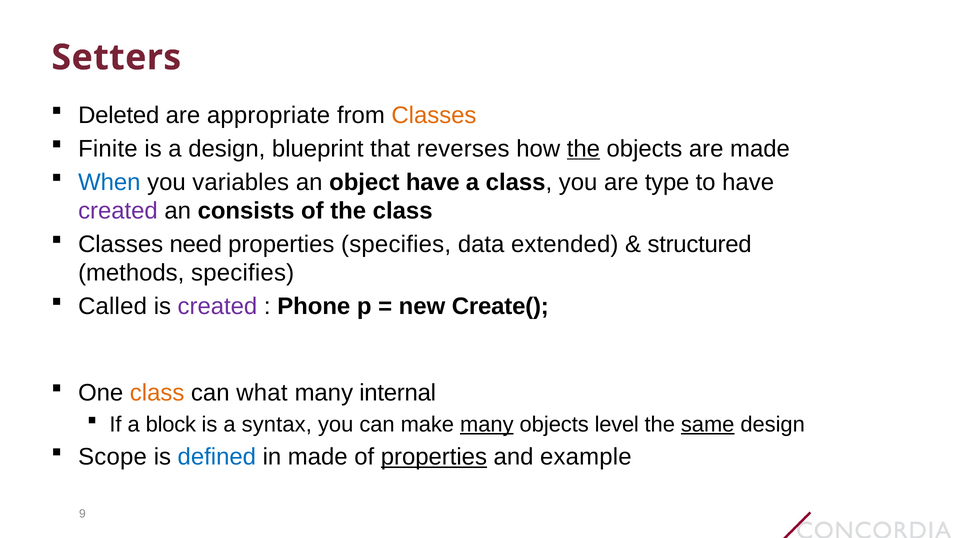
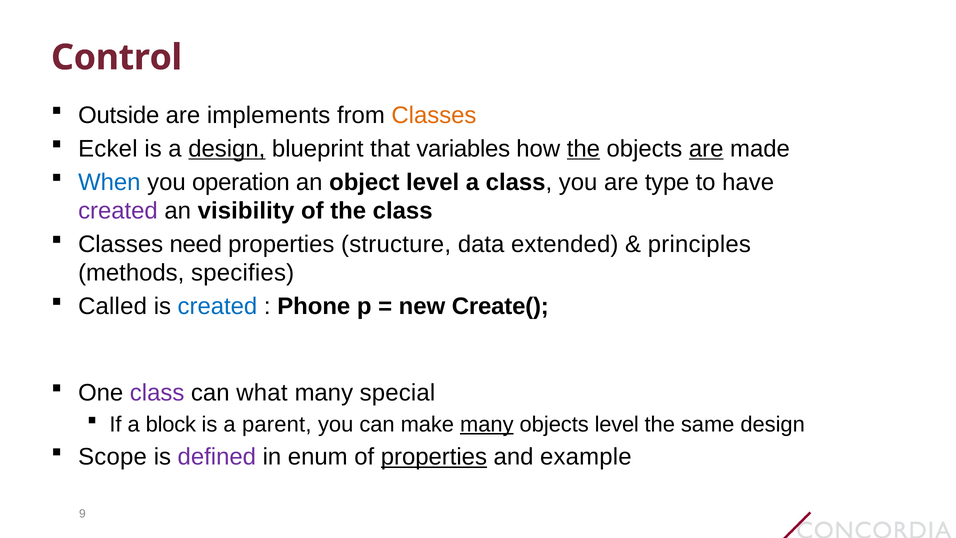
Setters: Setters -> Control
Deleted: Deleted -> Outside
appropriate: appropriate -> implements
Finite: Finite -> Eckel
design at (227, 149) underline: none -> present
reverses: reverses -> variables
are at (706, 149) underline: none -> present
variables: variables -> operation
object have: have -> level
consists: consists -> visibility
properties specifies: specifies -> structure
structured: structured -> principles
created at (217, 306) colour: purple -> blue
class at (157, 392) colour: orange -> purple
internal: internal -> special
syntax: syntax -> parent
same underline: present -> none
defined colour: blue -> purple
in made: made -> enum
